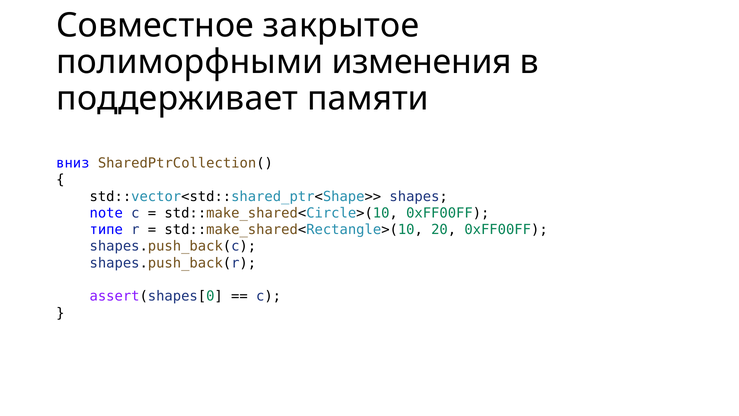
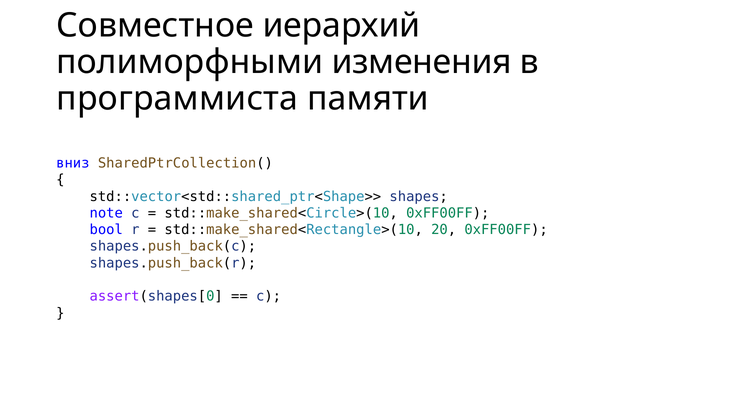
закрытое: закрытое -> иерархий
поддерживает: поддерживает -> программиста
типе: типе -> bool
